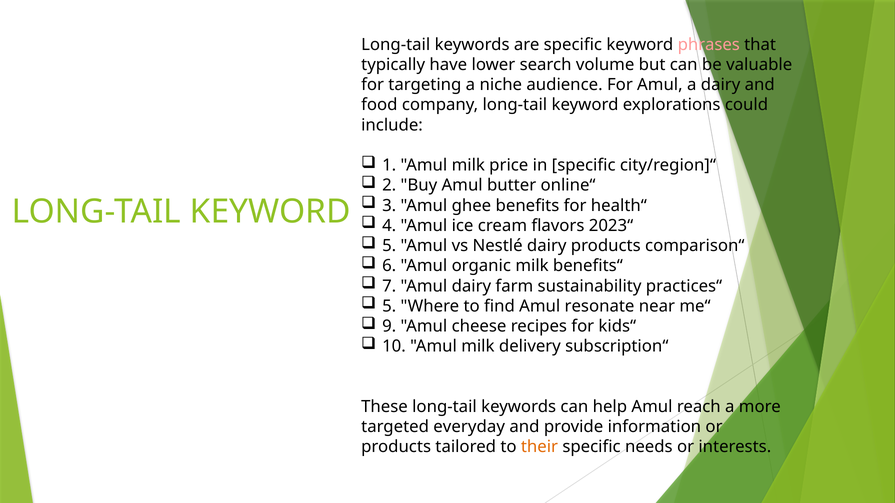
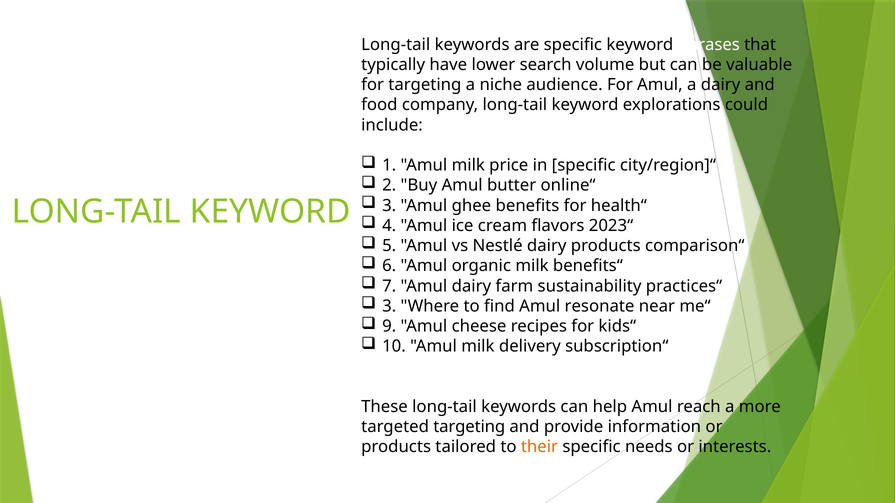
phrases colour: pink -> white
5 at (389, 306): 5 -> 3
targeted everyday: everyday -> targeting
